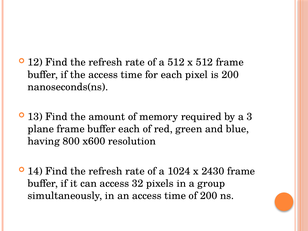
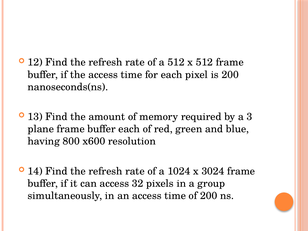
2430: 2430 -> 3024
